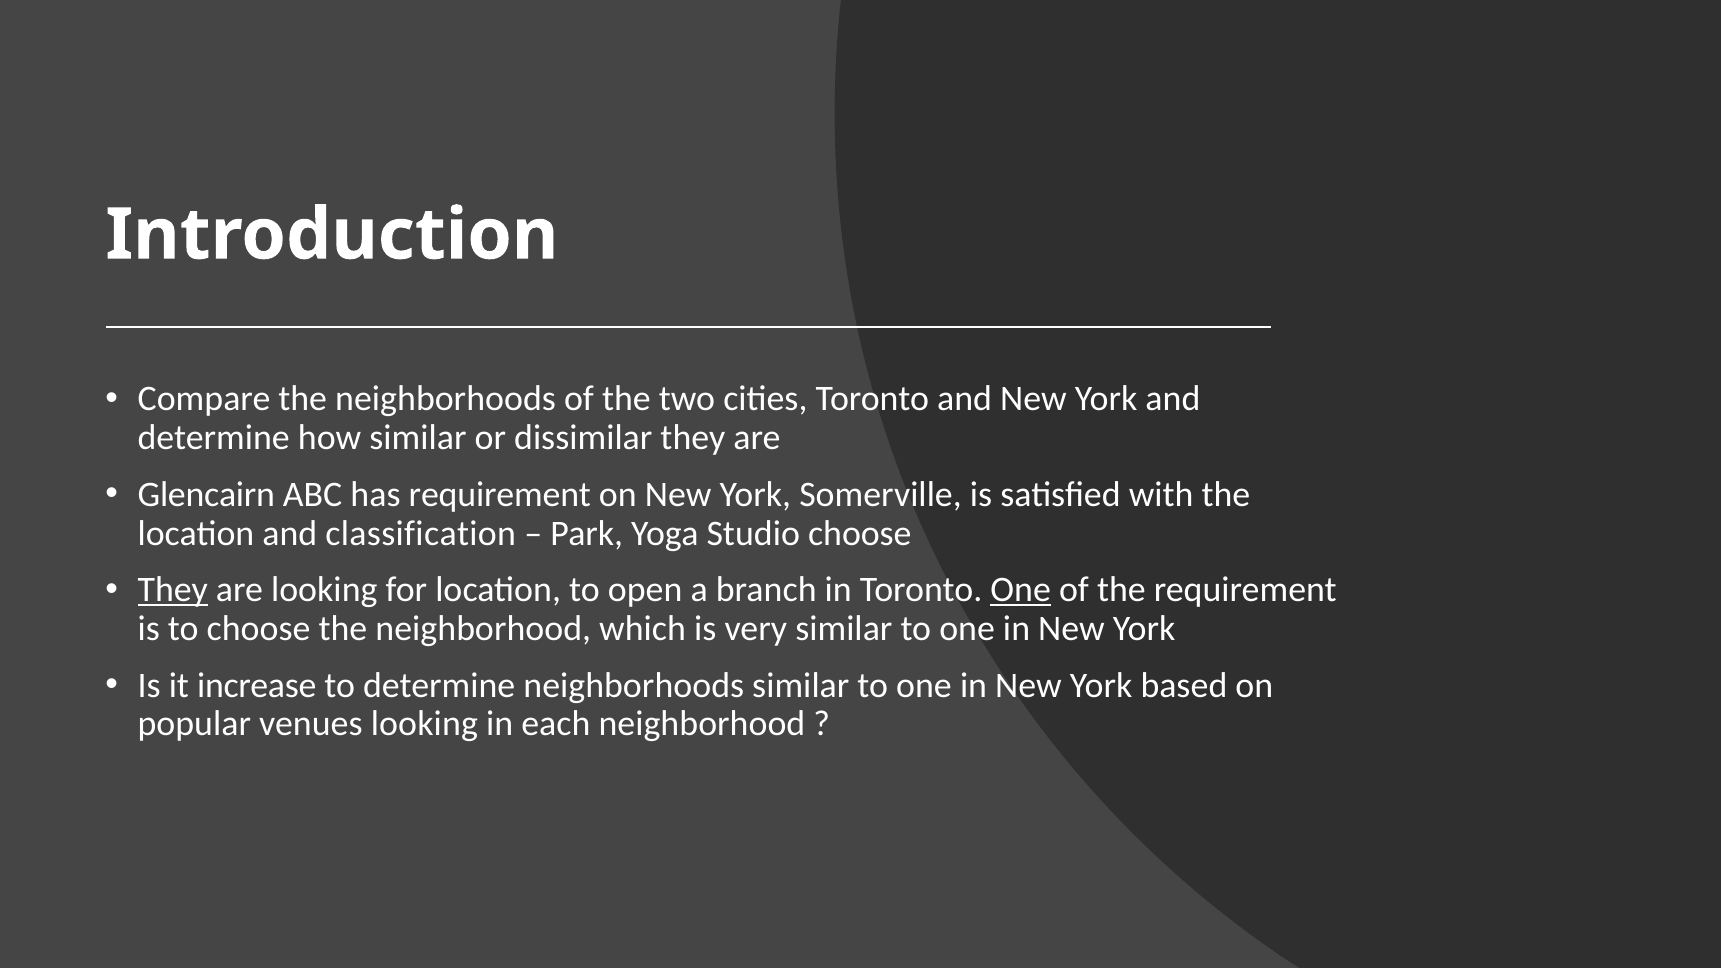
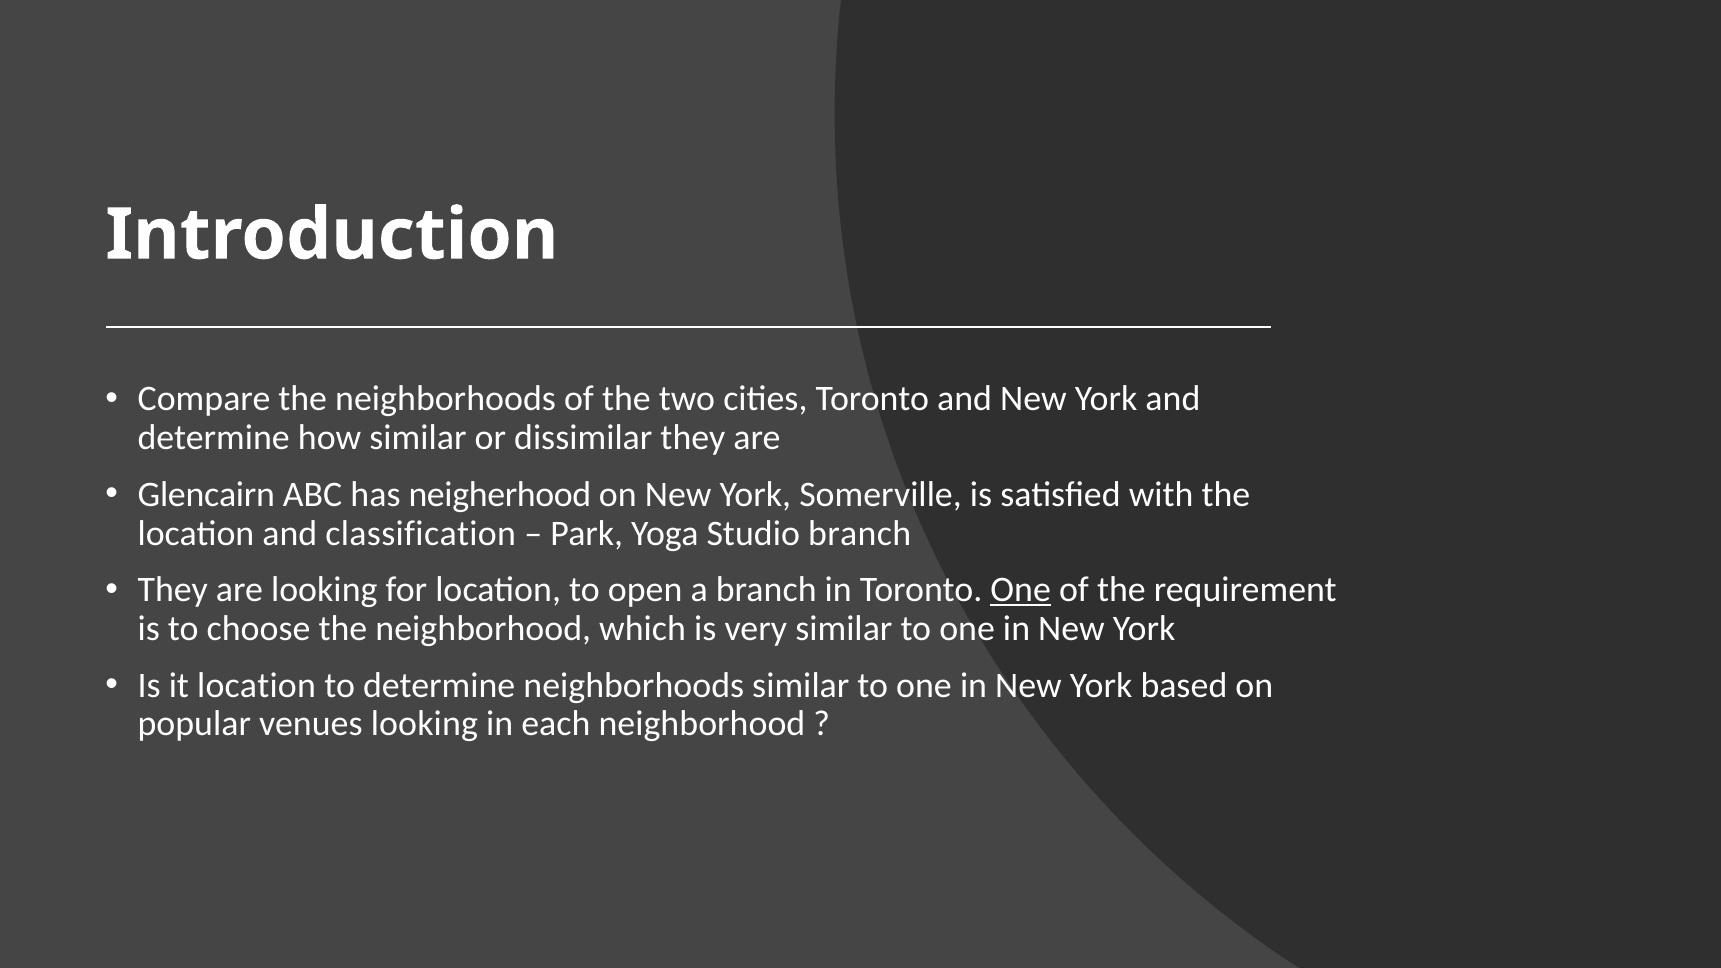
has requirement: requirement -> neigherhood
Studio choose: choose -> branch
They at (173, 590) underline: present -> none
it increase: increase -> location
